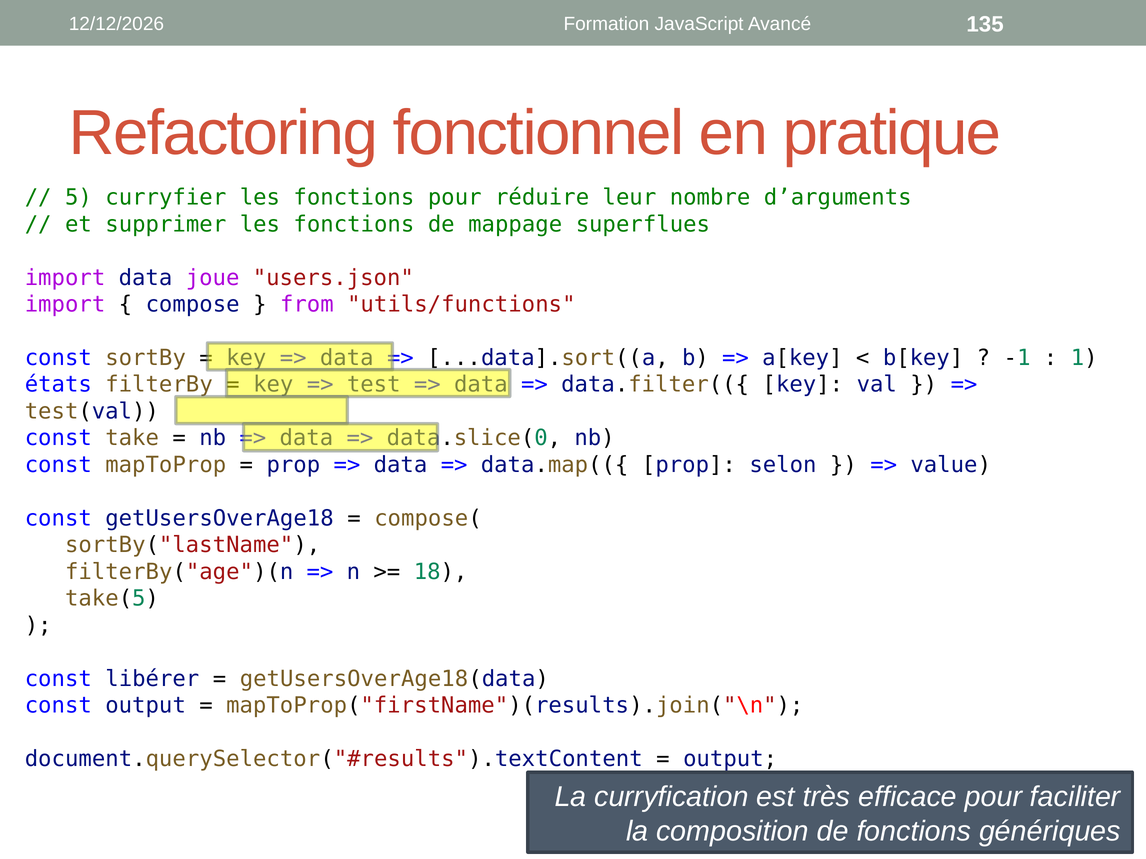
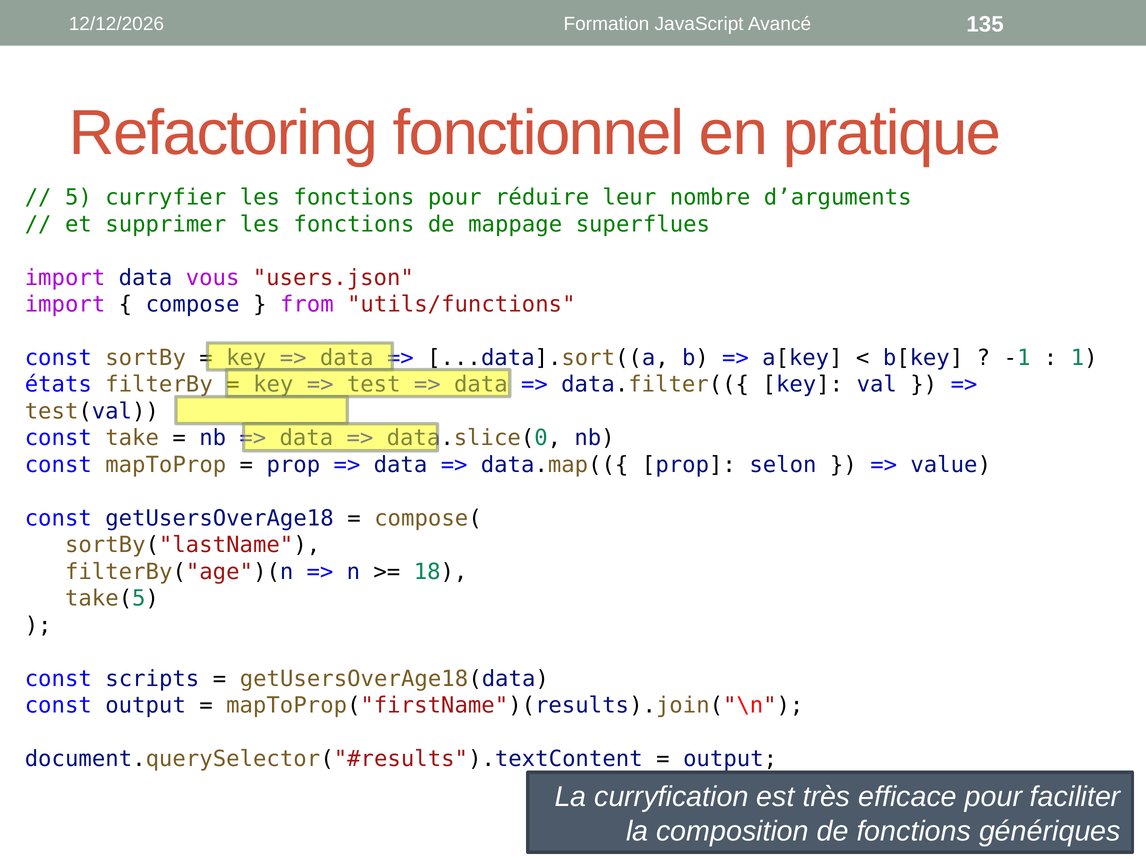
joue: joue -> vous
libérer: libérer -> scripts
